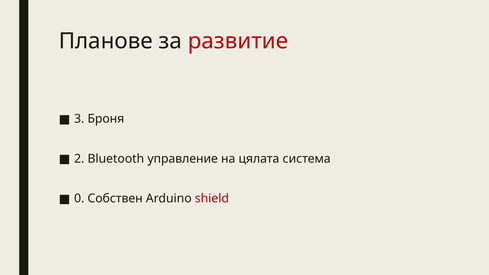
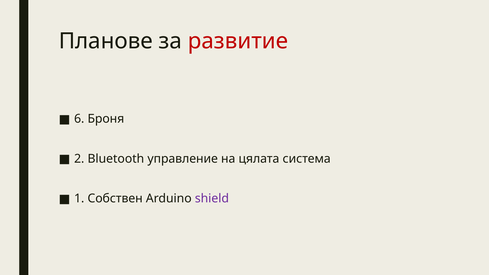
3: 3 -> 6
0: 0 -> 1
shield colour: red -> purple
